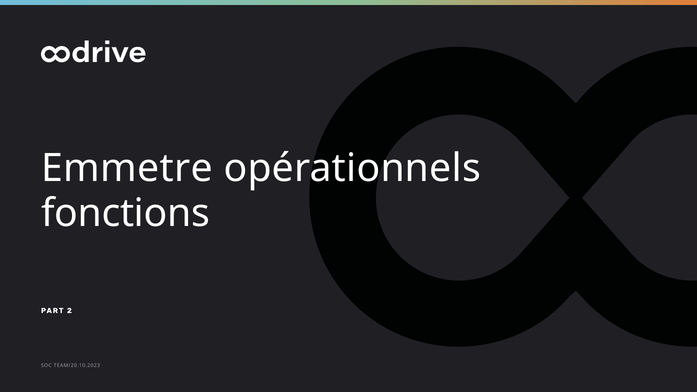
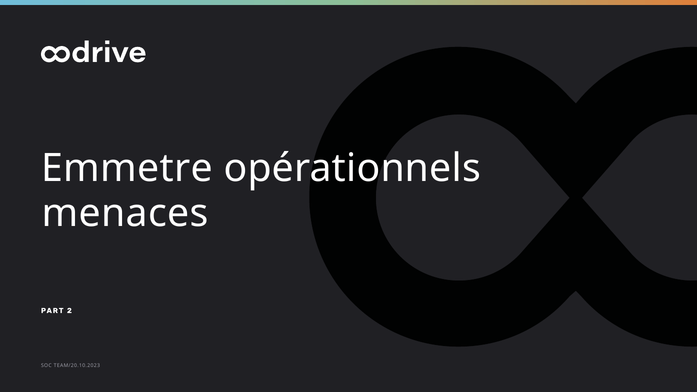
fonctions: fonctions -> menaces
